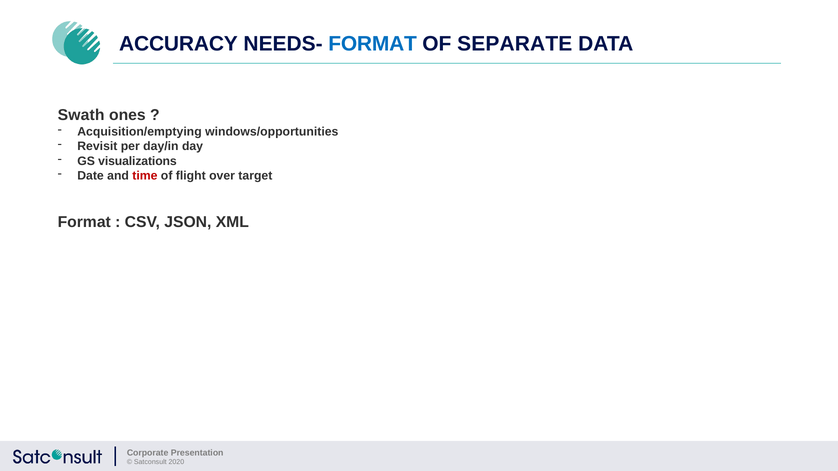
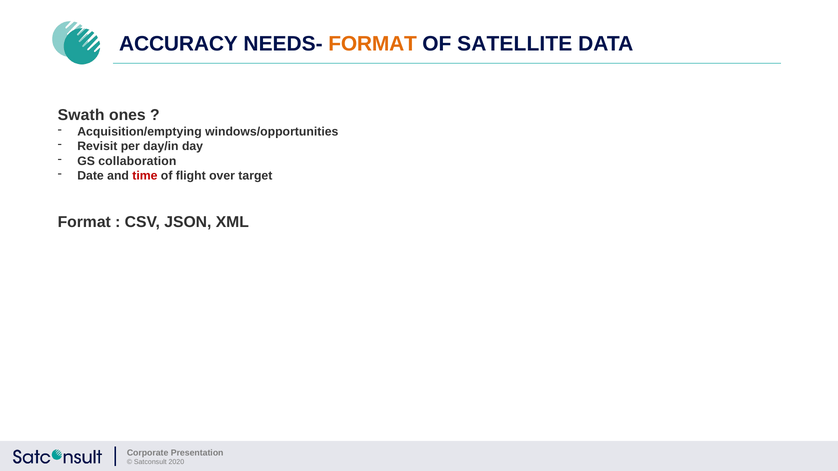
FORMAT at (373, 44) colour: blue -> orange
SEPARATE: SEPARATE -> SATELLITE
visualizations: visualizations -> collaboration
